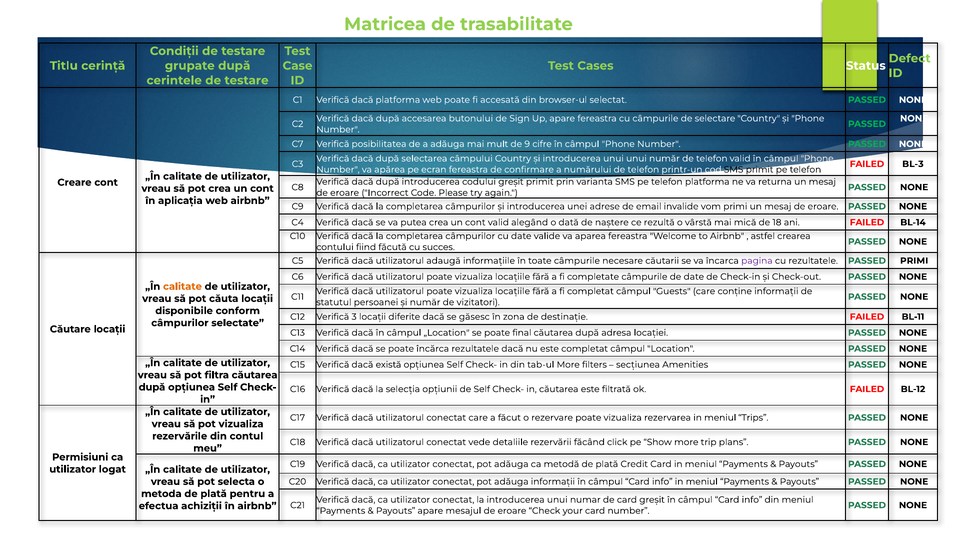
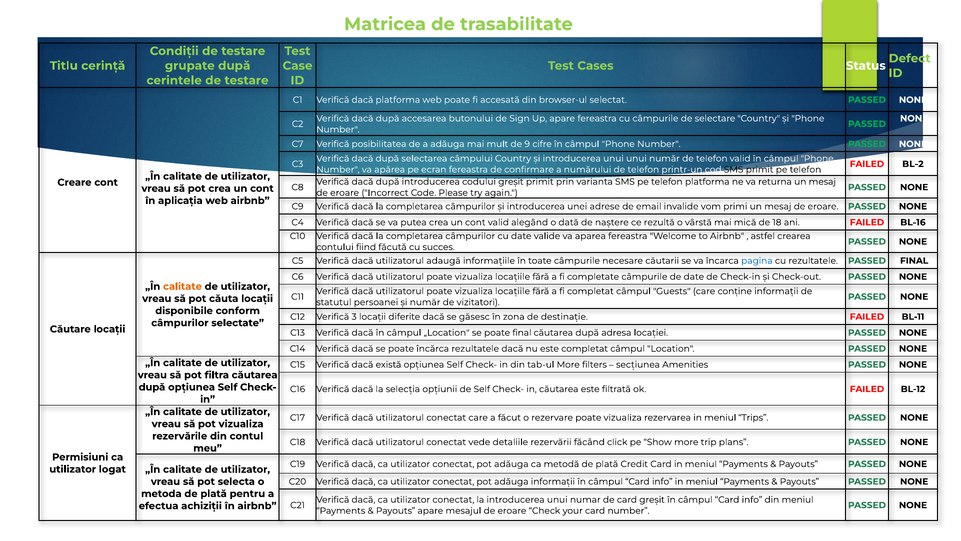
BL-3: BL-3 -> BL-2
BL-14: BL-14 -> BL-16
pagina colour: purple -> blue
PASSED PRIMI: PRIMI -> FINAL
